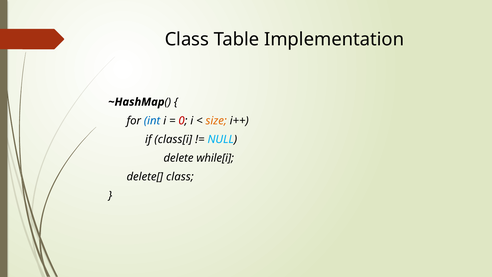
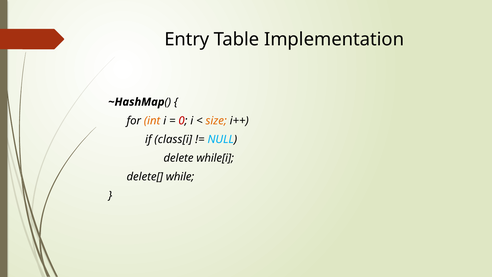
Class at (187, 39): Class -> Entry
int colour: blue -> orange
delete[ class: class -> while
